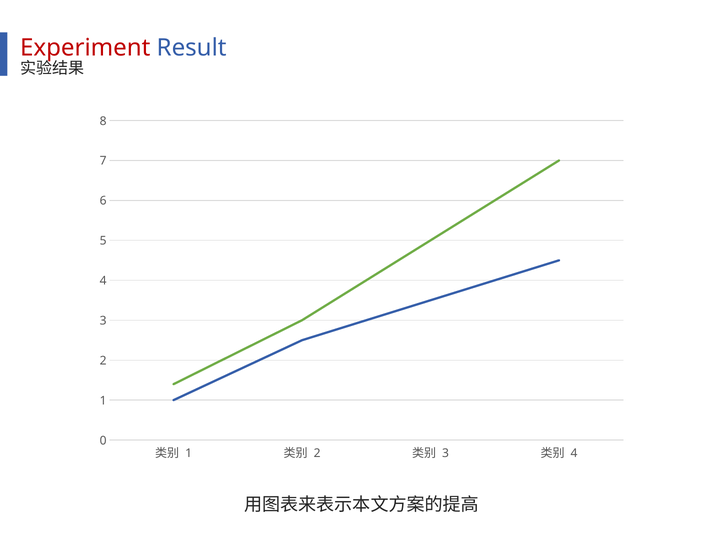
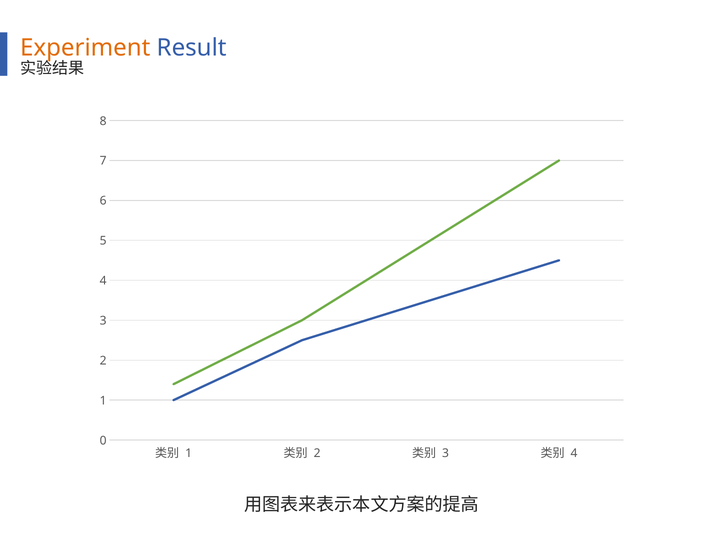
Experiment colour: red -> orange
